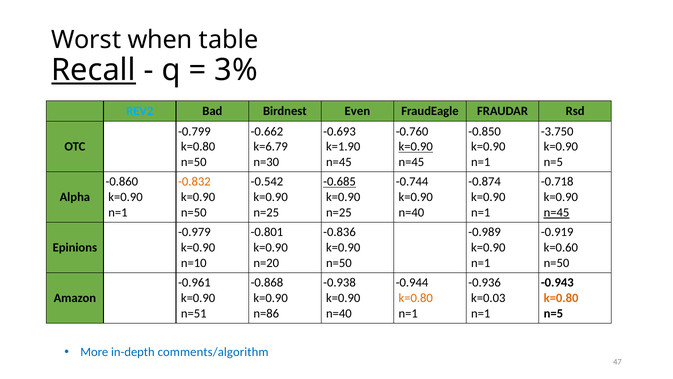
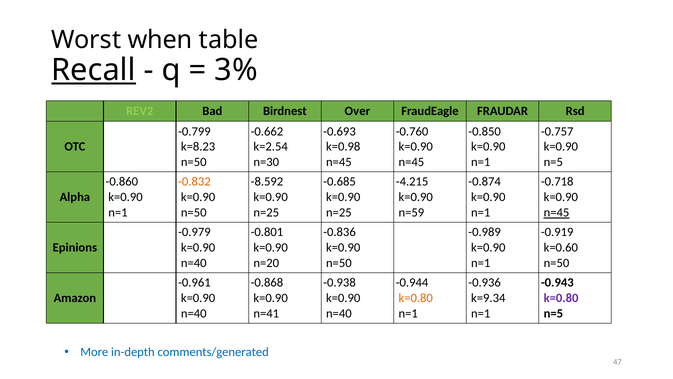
REV2 colour: light blue -> light green
Even: Even -> Over
-3.750: -3.750 -> -0.757
k=0.80 at (198, 147): k=0.80 -> k=8.23
k=6.79: k=6.79 -> k=2.54
k=1.90: k=1.90 -> k=0.98
k=0.90 at (416, 147) underline: present -> none
-0.542: -0.542 -> -8.592
-0.685 underline: present -> none
-0.744: -0.744 -> -4.215
n=40 at (411, 212): n=40 -> n=59
n=10 at (194, 263): n=10 -> n=40
k=0.03: k=0.03 -> k=9.34
k=0.80 at (561, 298) colour: orange -> purple
n=51 at (194, 313): n=51 -> n=40
n=86: n=86 -> n=41
comments/algorithm: comments/algorithm -> comments/generated
